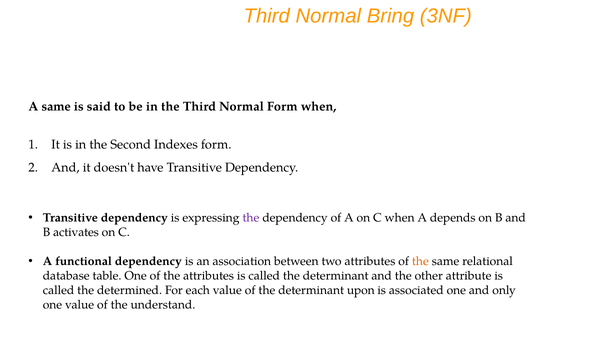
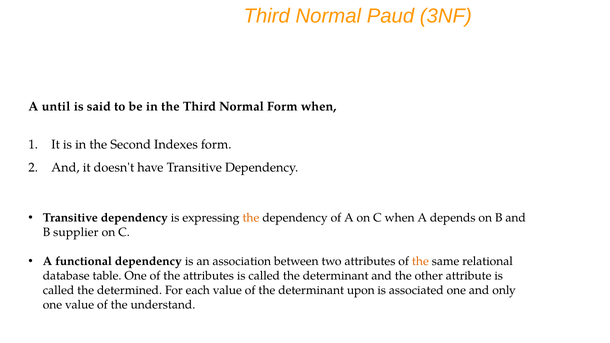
Bring: Bring -> Paud
A same: same -> until
the at (251, 218) colour: purple -> orange
activates: activates -> supplier
